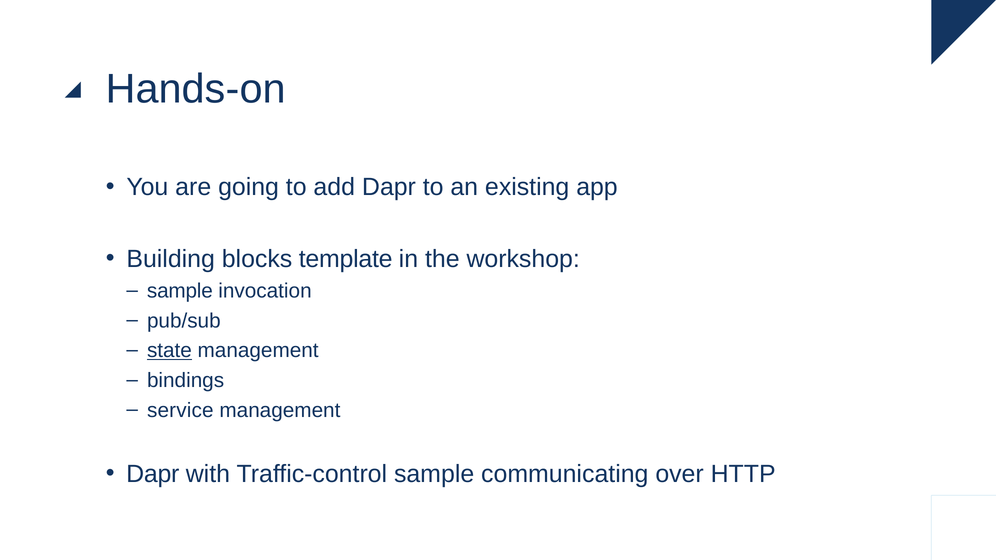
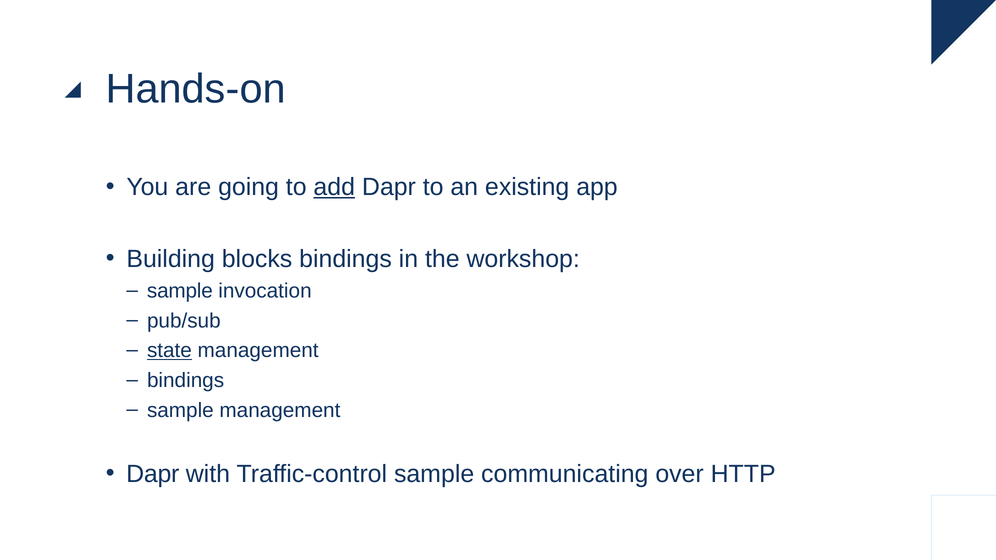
add underline: none -> present
blocks template: template -> bindings
service at (180, 411): service -> sample
